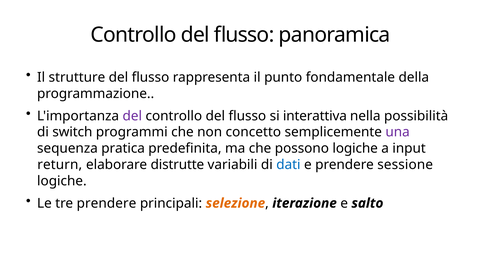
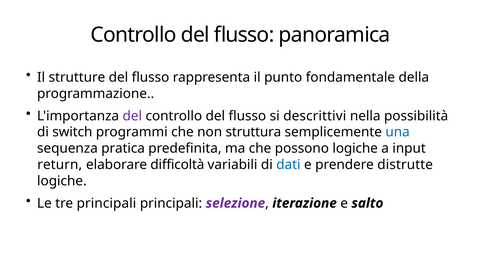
interattiva: interattiva -> descrittivi
concetto: concetto -> struttura
una colour: purple -> blue
distrutte: distrutte -> difficoltà
sessione: sessione -> distrutte
tre prendere: prendere -> principali
selezione colour: orange -> purple
